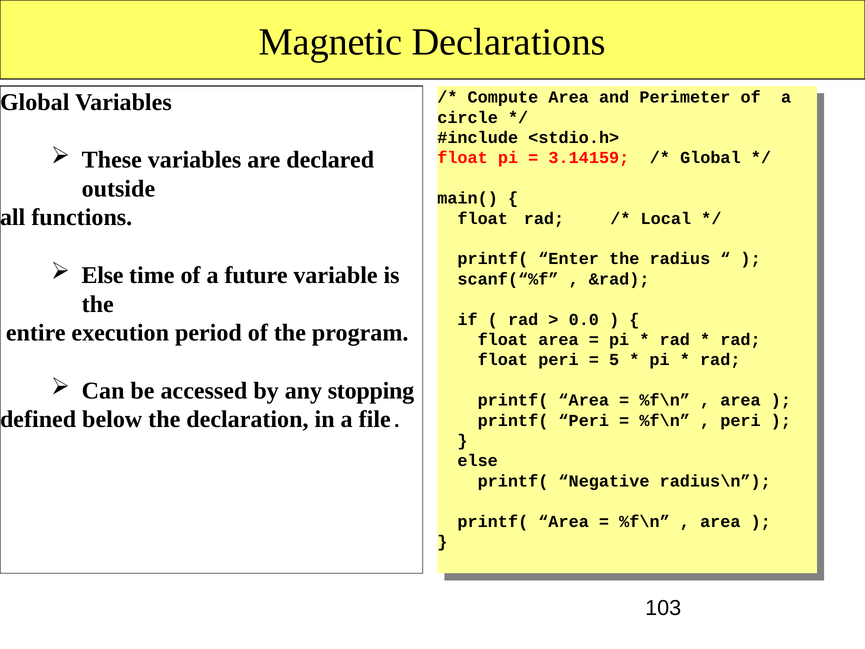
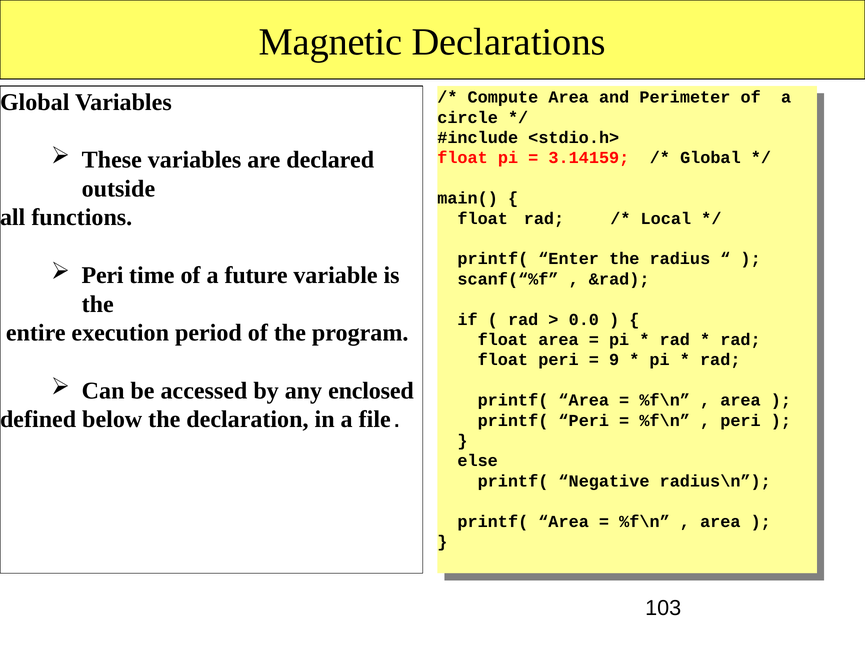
Else at (103, 275): Else -> Peri
5: 5 -> 9
stopping: stopping -> enclosed
